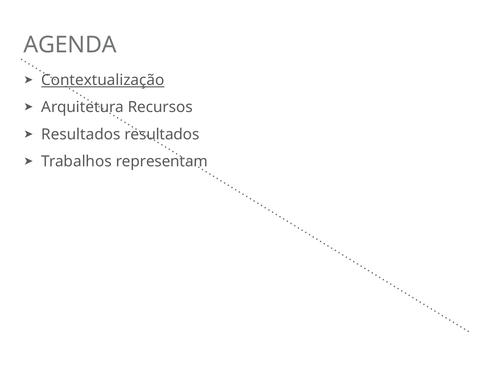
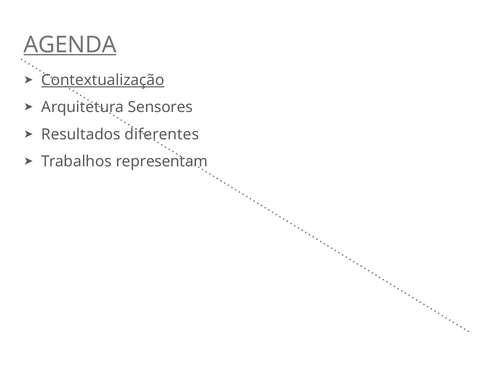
AGENDA underline: none -> present
Recursos: Recursos -> Sensores
Resultados resultados: resultados -> diferentes
